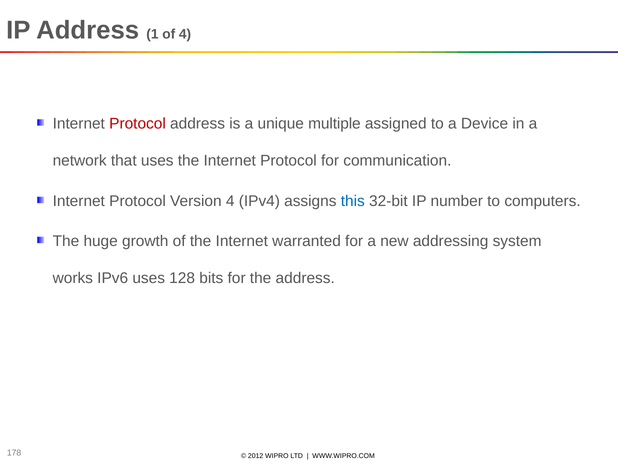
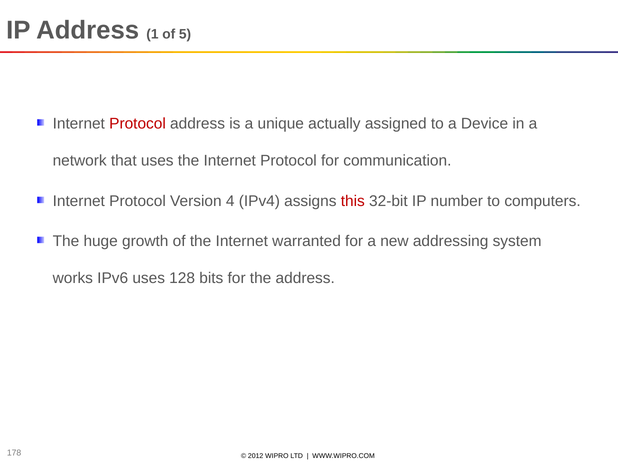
of 4: 4 -> 5
multiple: multiple -> actually
this colour: blue -> red
